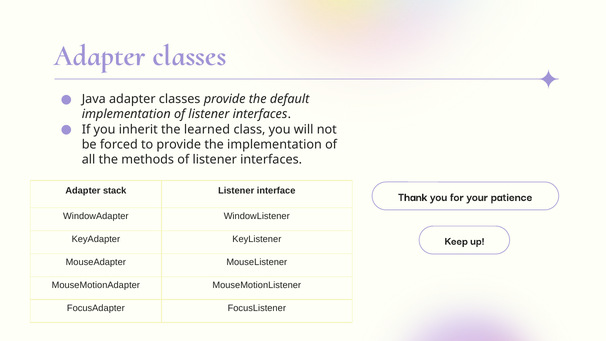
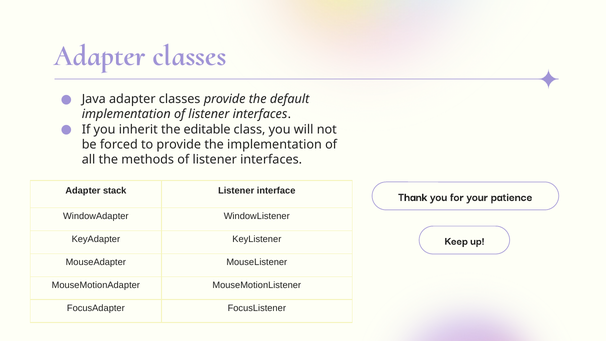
learned: learned -> editable
